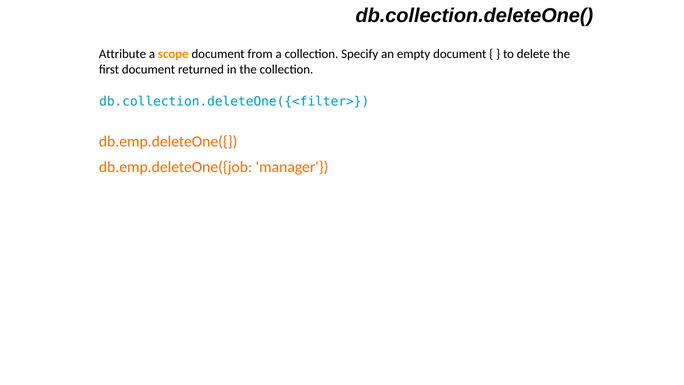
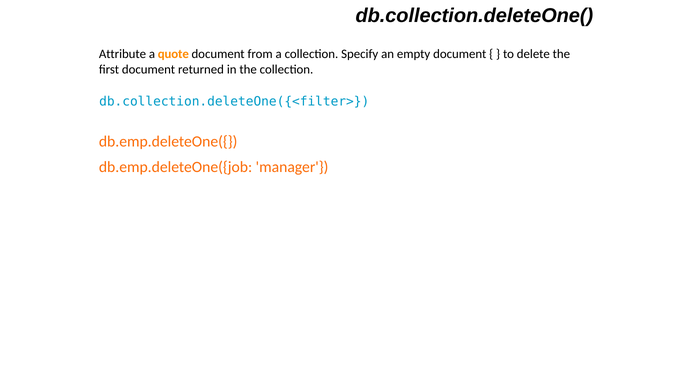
scope: scope -> quote
